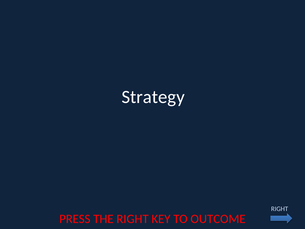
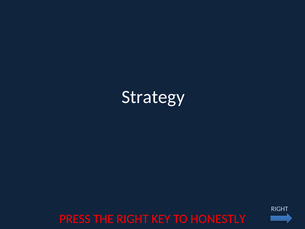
OUTCOME: OUTCOME -> HONESTLY
